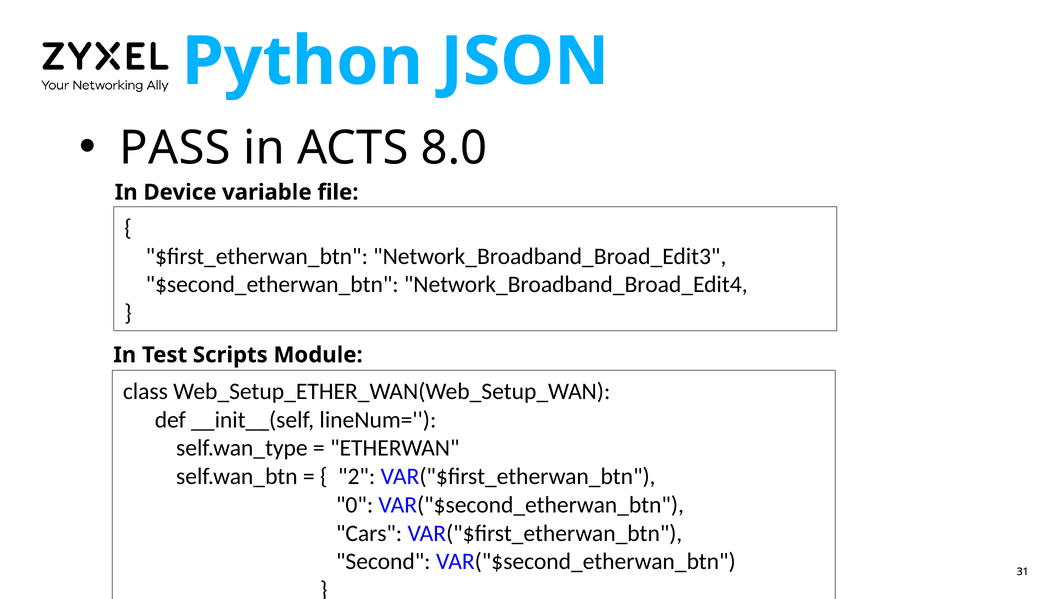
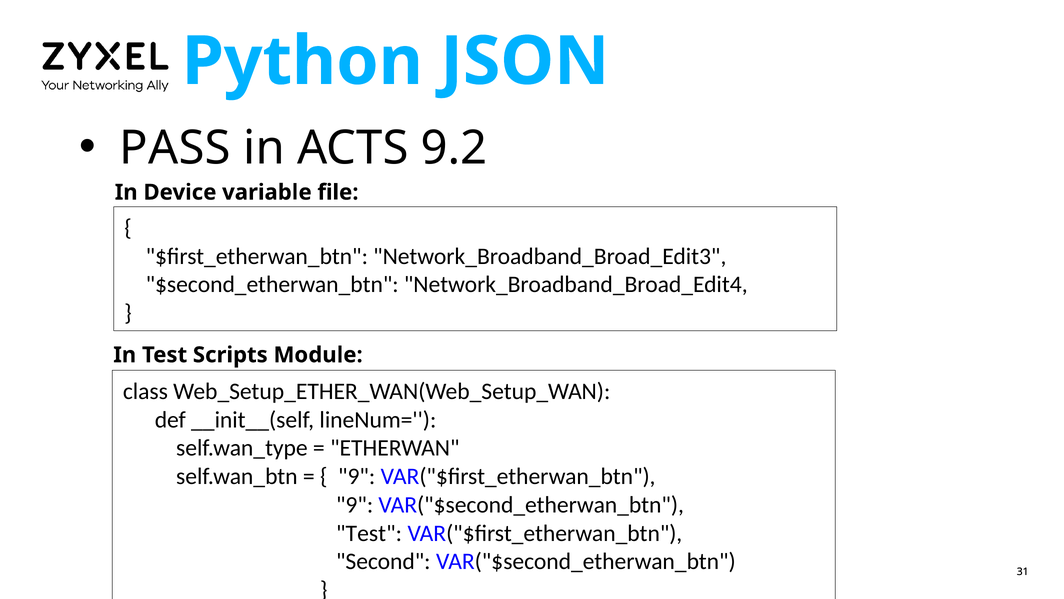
8.0: 8.0 -> 9.2
2 at (357, 476): 2 -> 9
0 at (355, 505): 0 -> 9
Cars at (369, 533): Cars -> Test
